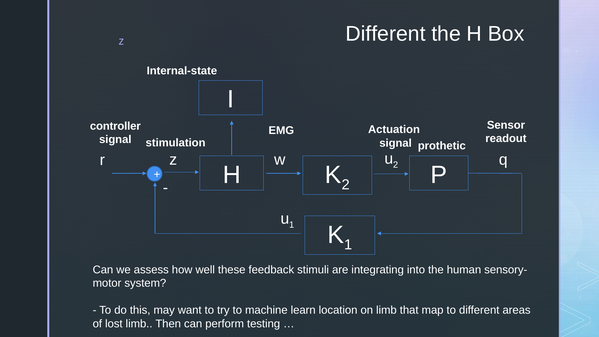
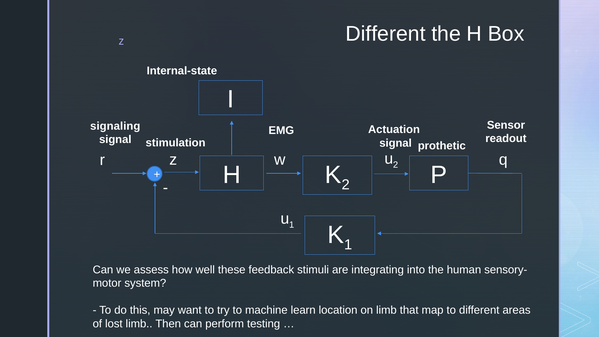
controller: controller -> signaling
